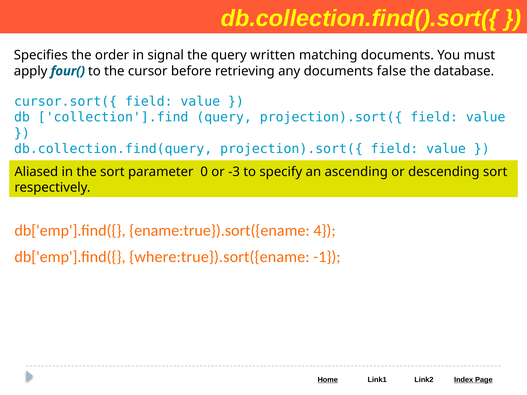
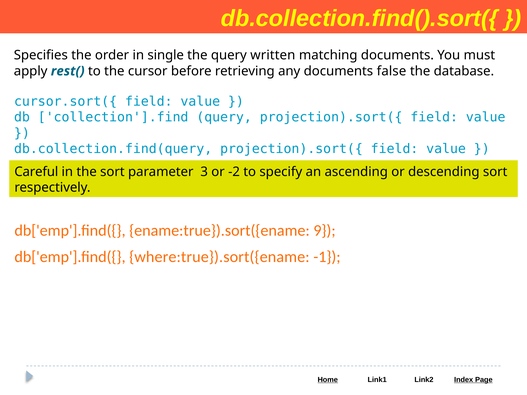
signal: signal -> single
four(: four( -> rest(
Aliased: Aliased -> Careful
0: 0 -> 3
-3: -3 -> -2
4: 4 -> 9
